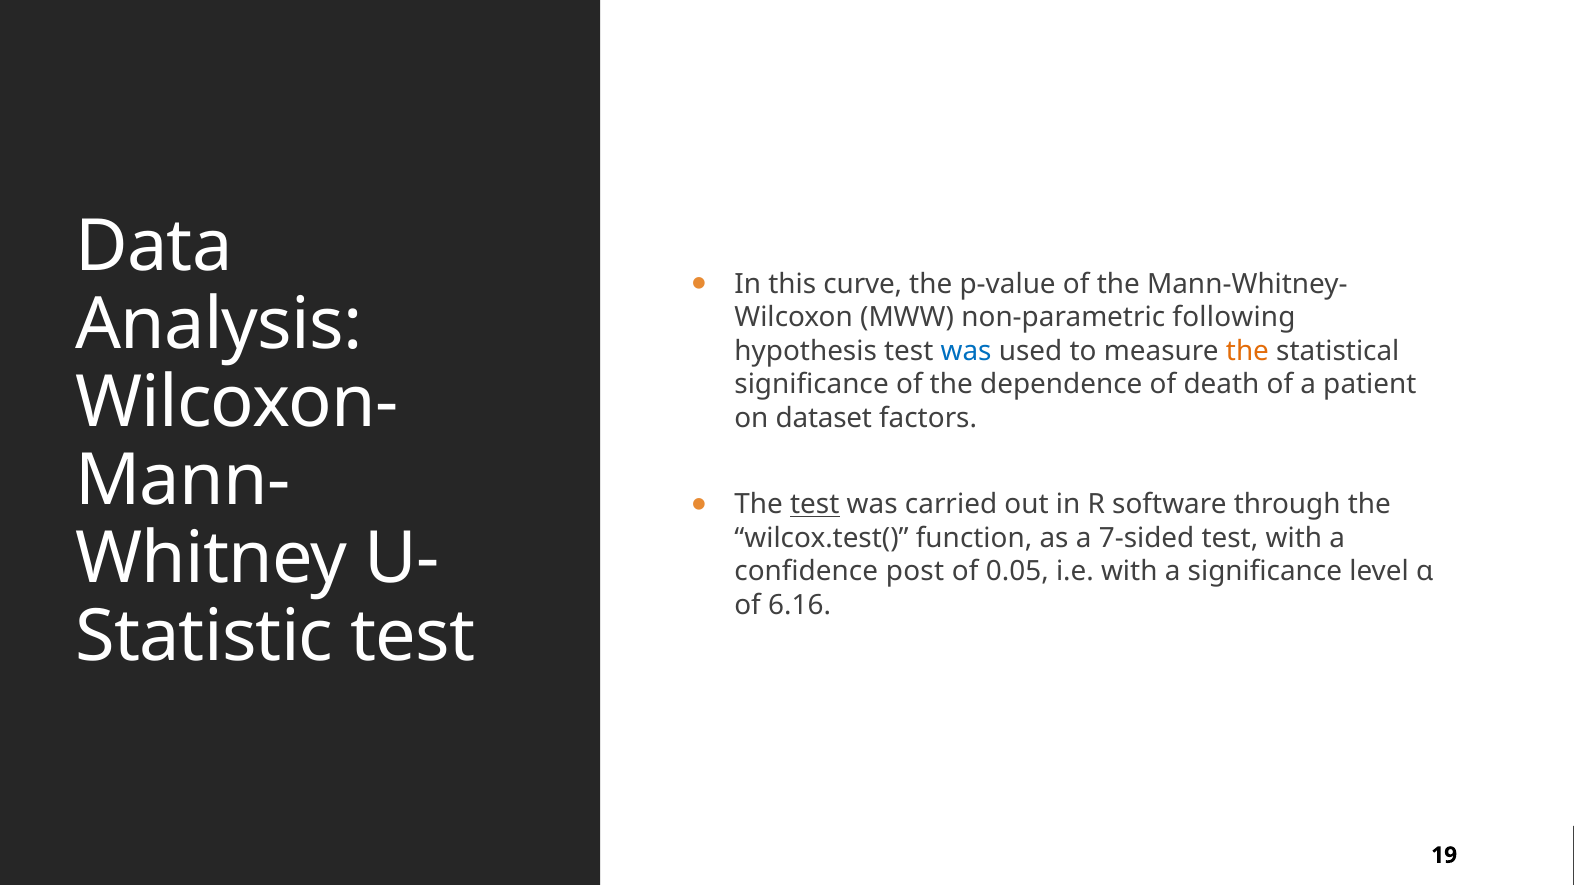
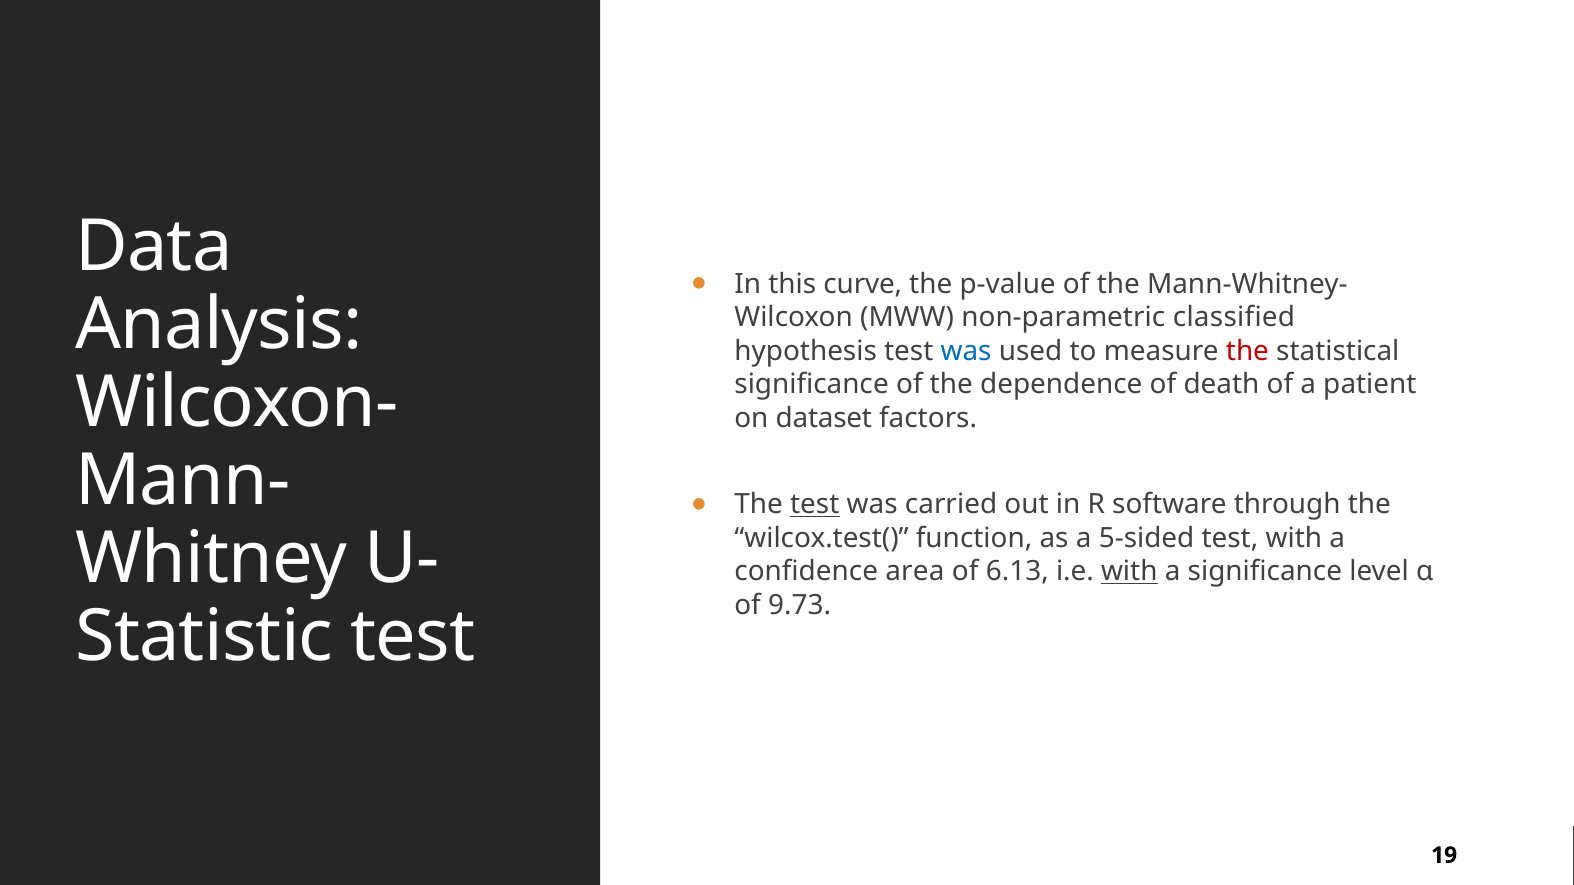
following: following -> classified
the at (1247, 351) colour: orange -> red
7-sided: 7-sided -> 5-sided
post: post -> area
0.05: 0.05 -> 6.13
with at (1129, 572) underline: none -> present
6.16: 6.16 -> 9.73
